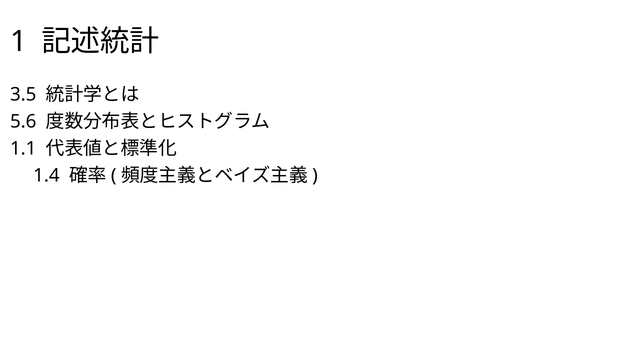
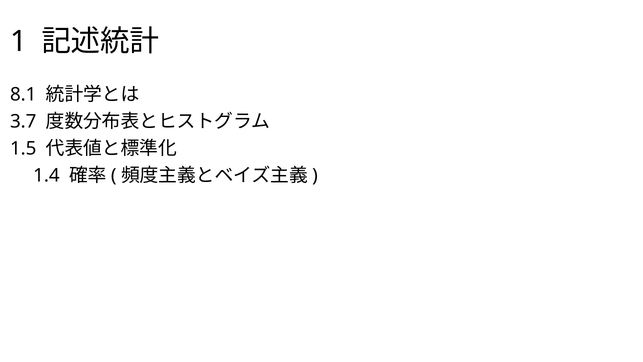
3.5: 3.5 -> 8.1
5.6: 5.6 -> 3.7
1.1: 1.1 -> 1.5
